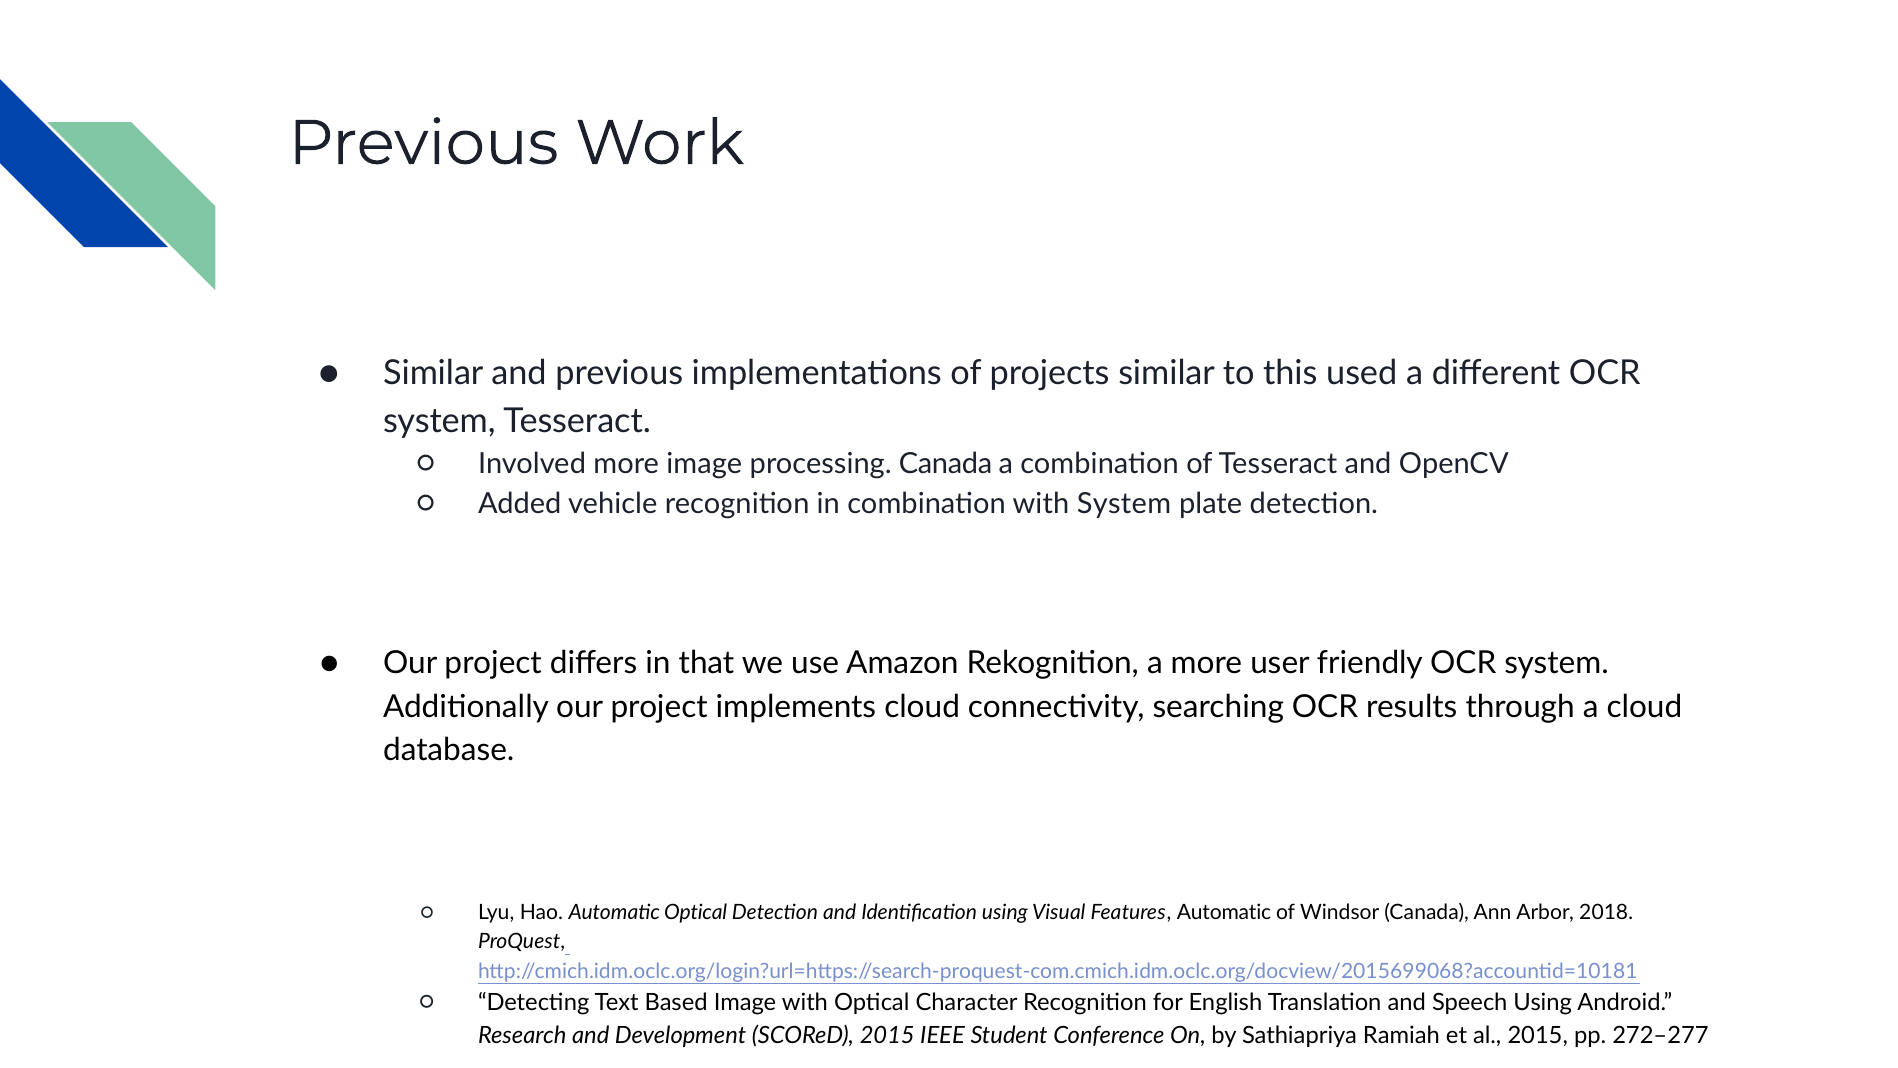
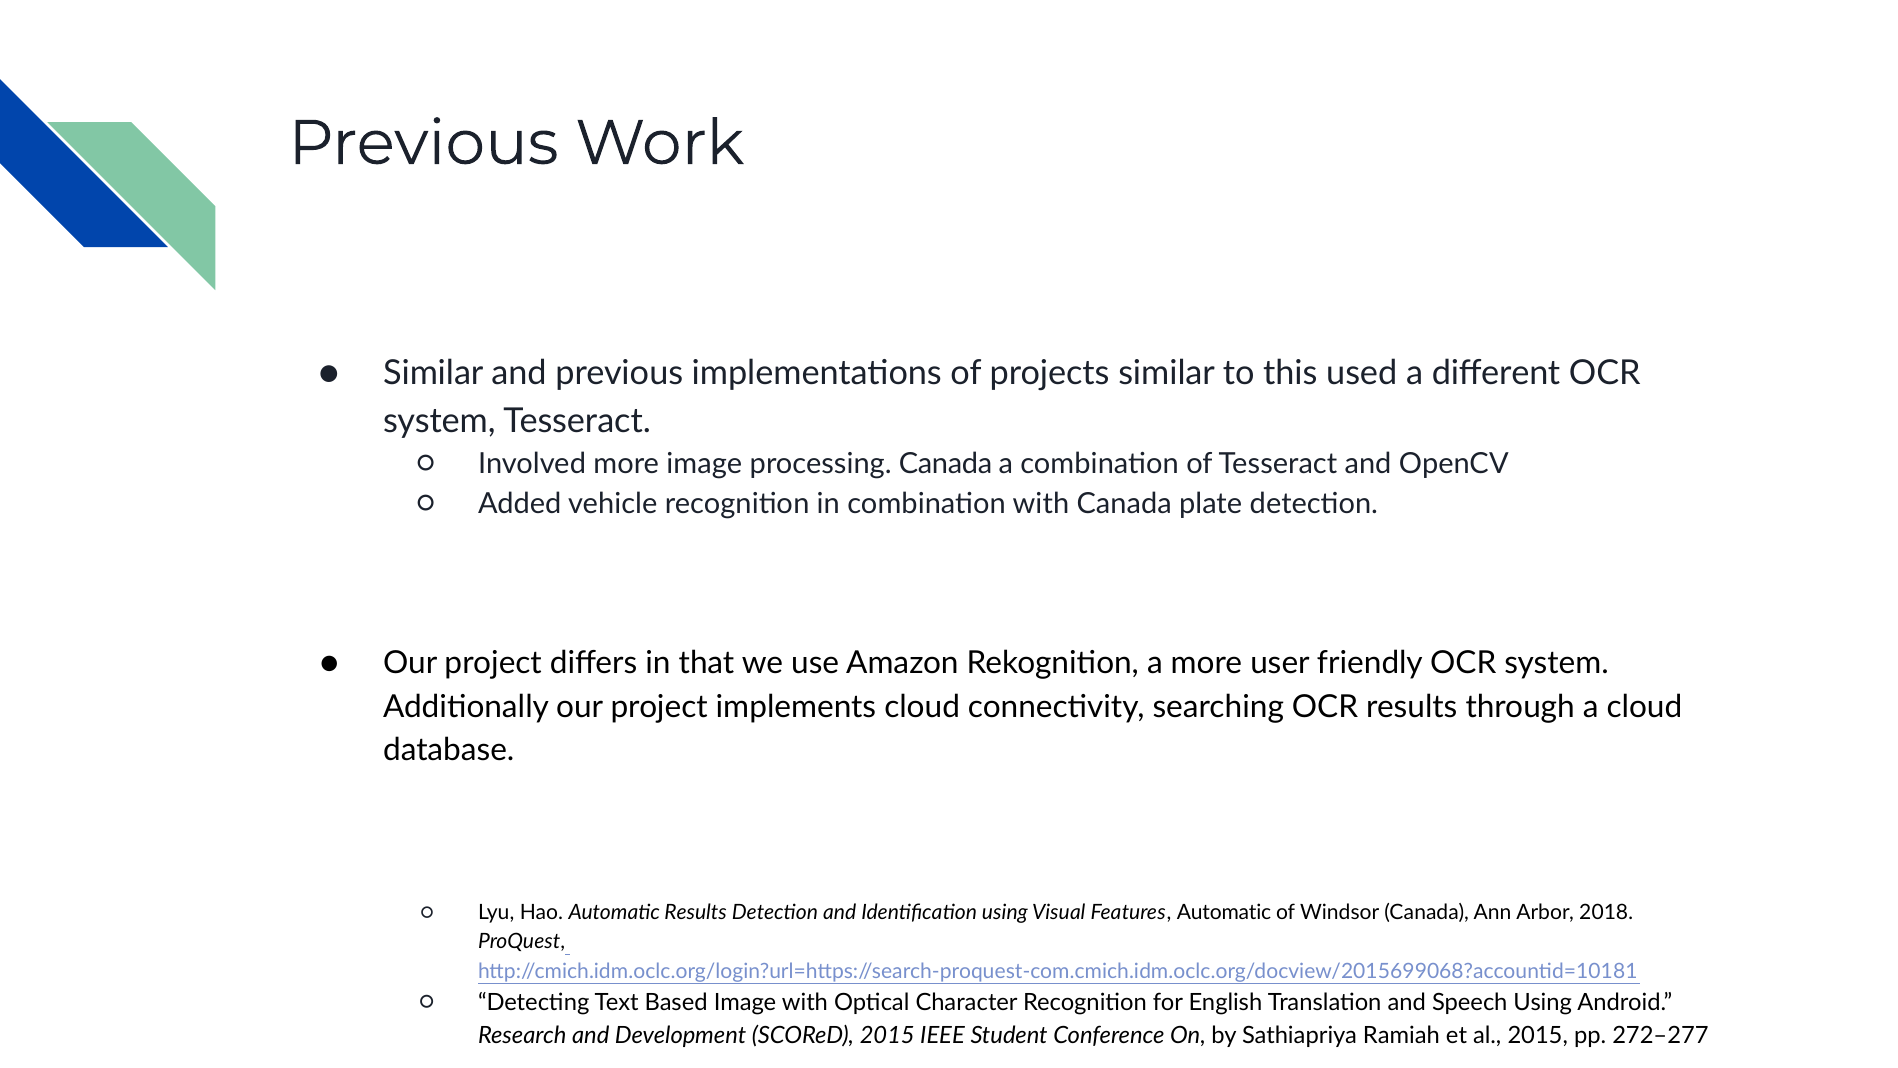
with System: System -> Canada
Automatic Optical: Optical -> Results
